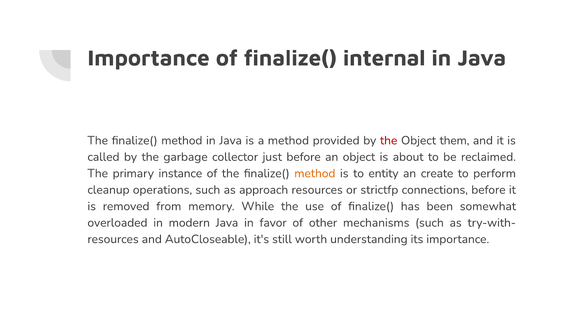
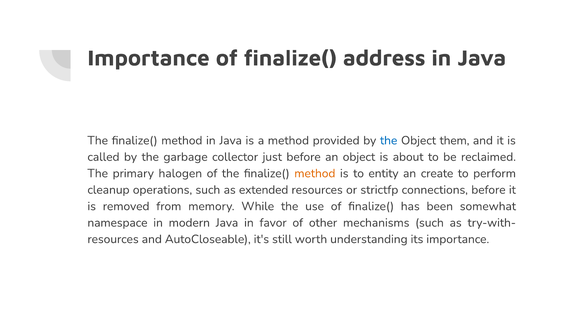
internal: internal -> address
the at (389, 141) colour: red -> blue
instance: instance -> halogen
approach: approach -> extended
overloaded: overloaded -> namespace
